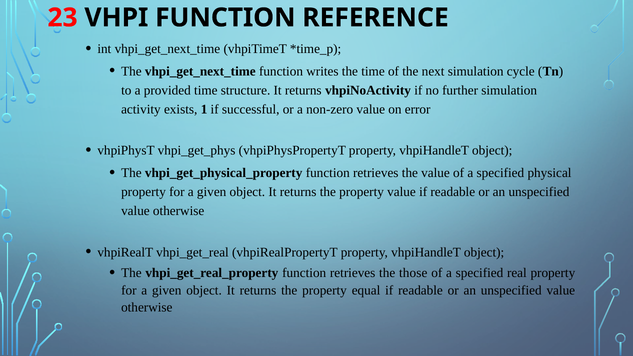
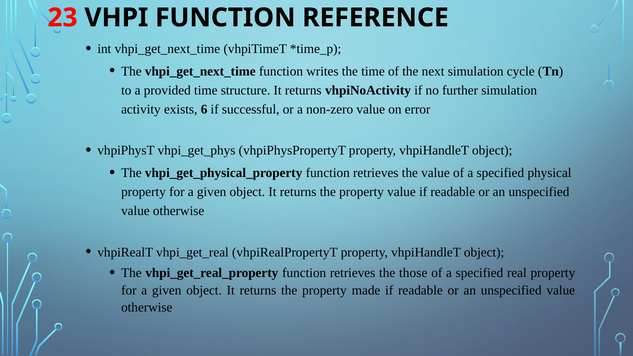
1: 1 -> 6
equal: equal -> made
